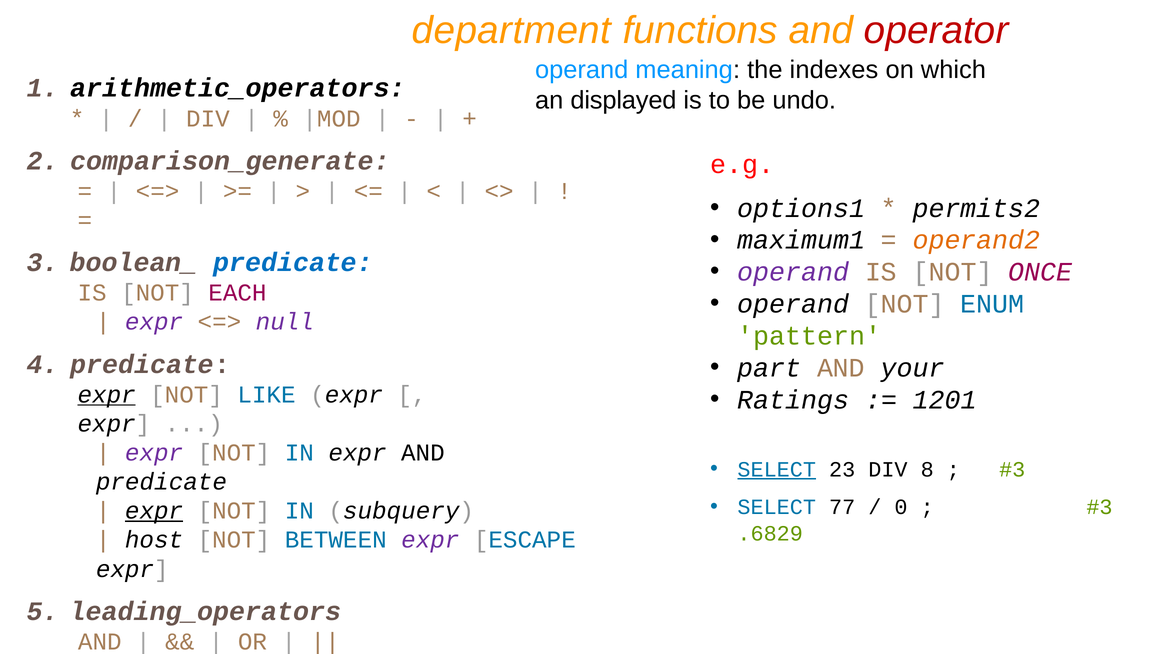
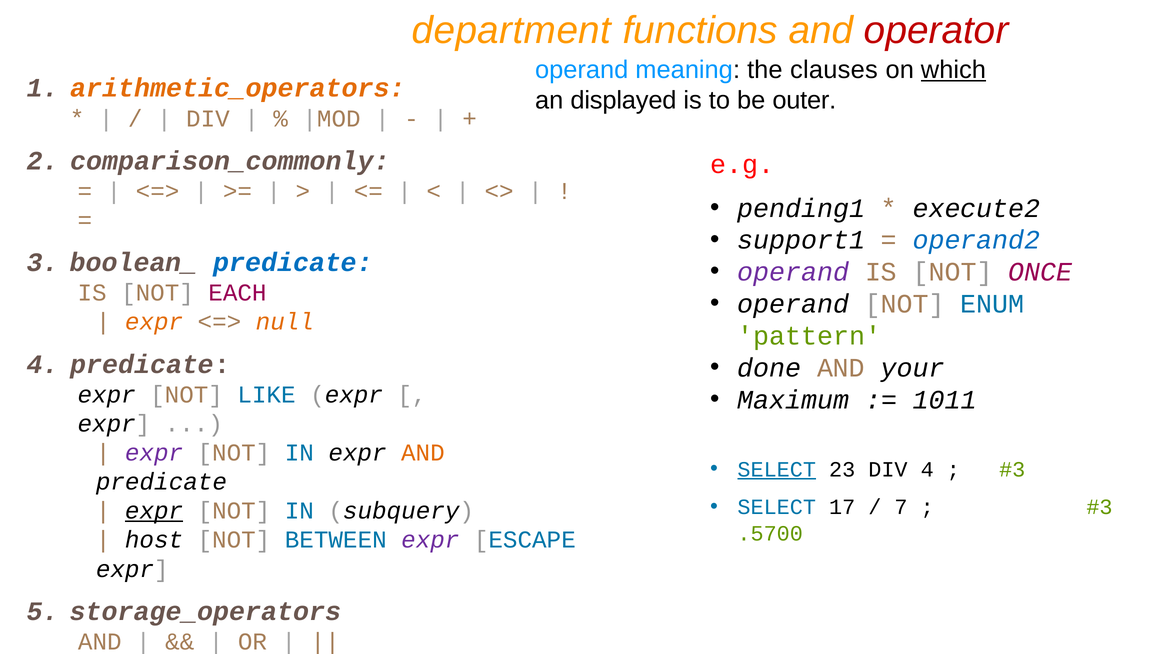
indexes: indexes -> clauses
which underline: none -> present
arithmetic_operators colour: black -> orange
undo: undo -> outer
comparison_generate: comparison_generate -> comparison_commonly
options1: options1 -> pending1
permits2: permits2 -> execute2
maximum1: maximum1 -> support1
operand2 colour: orange -> blue
expr at (154, 322) colour: purple -> orange
null colour: purple -> orange
part: part -> done
expr at (107, 395) underline: present -> none
Ratings: Ratings -> Maximum
1201: 1201 -> 1011
AND at (423, 453) colour: black -> orange
DIV 8: 8 -> 4
77: 77 -> 17
0: 0 -> 7
.6829: .6829 -> .5700
leading_operators: leading_operators -> storage_operators
